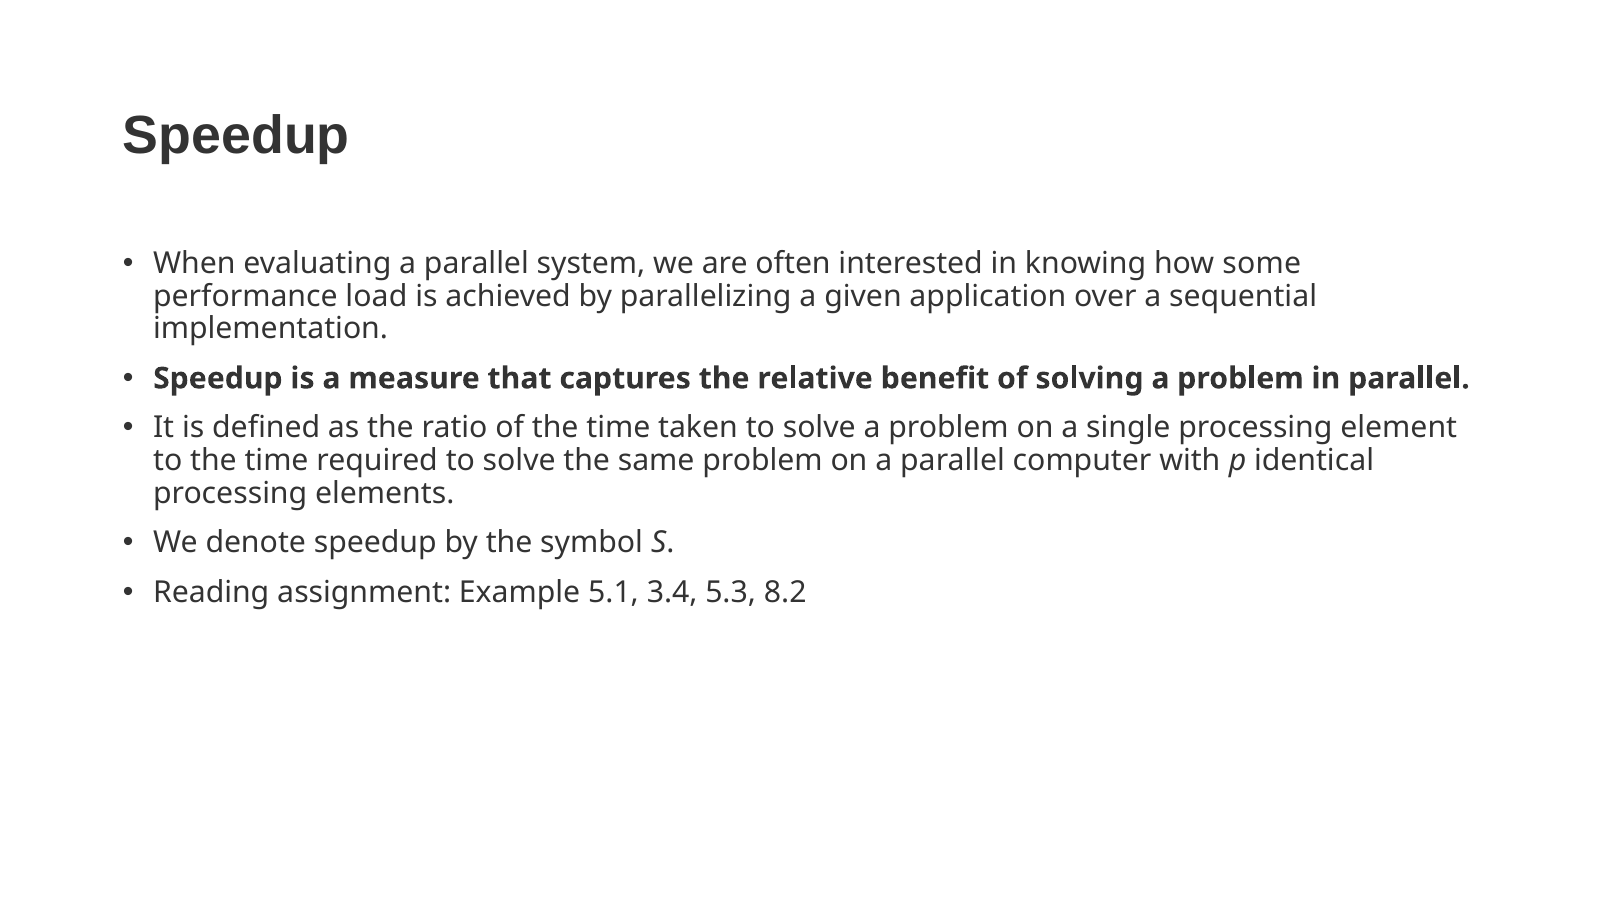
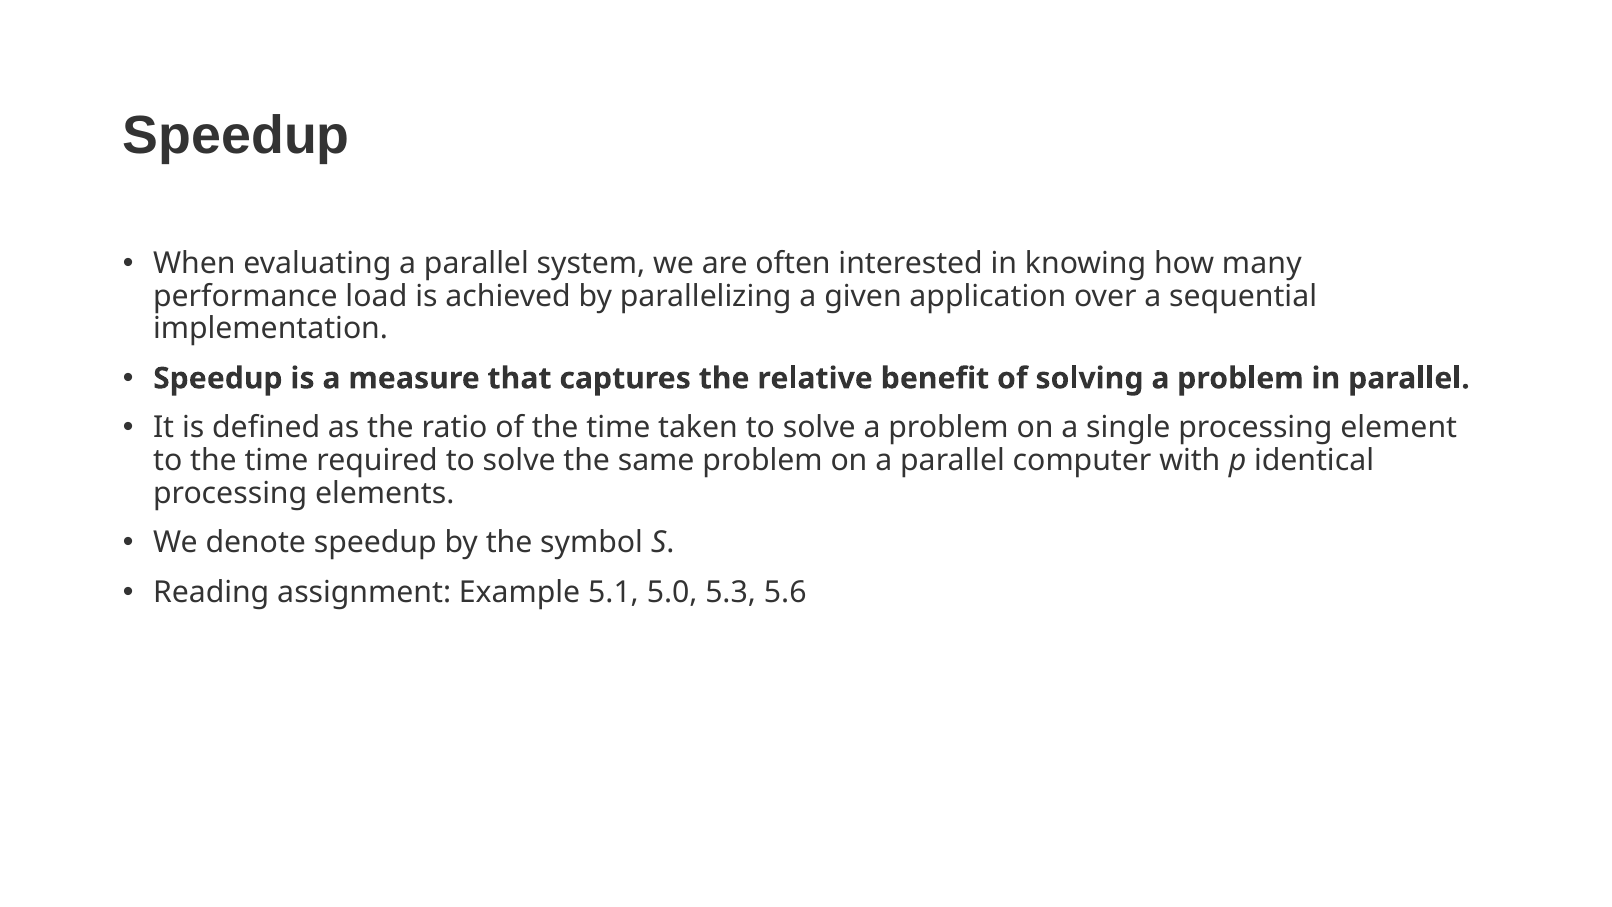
some: some -> many
3.4: 3.4 -> 5.0
8.2: 8.2 -> 5.6
